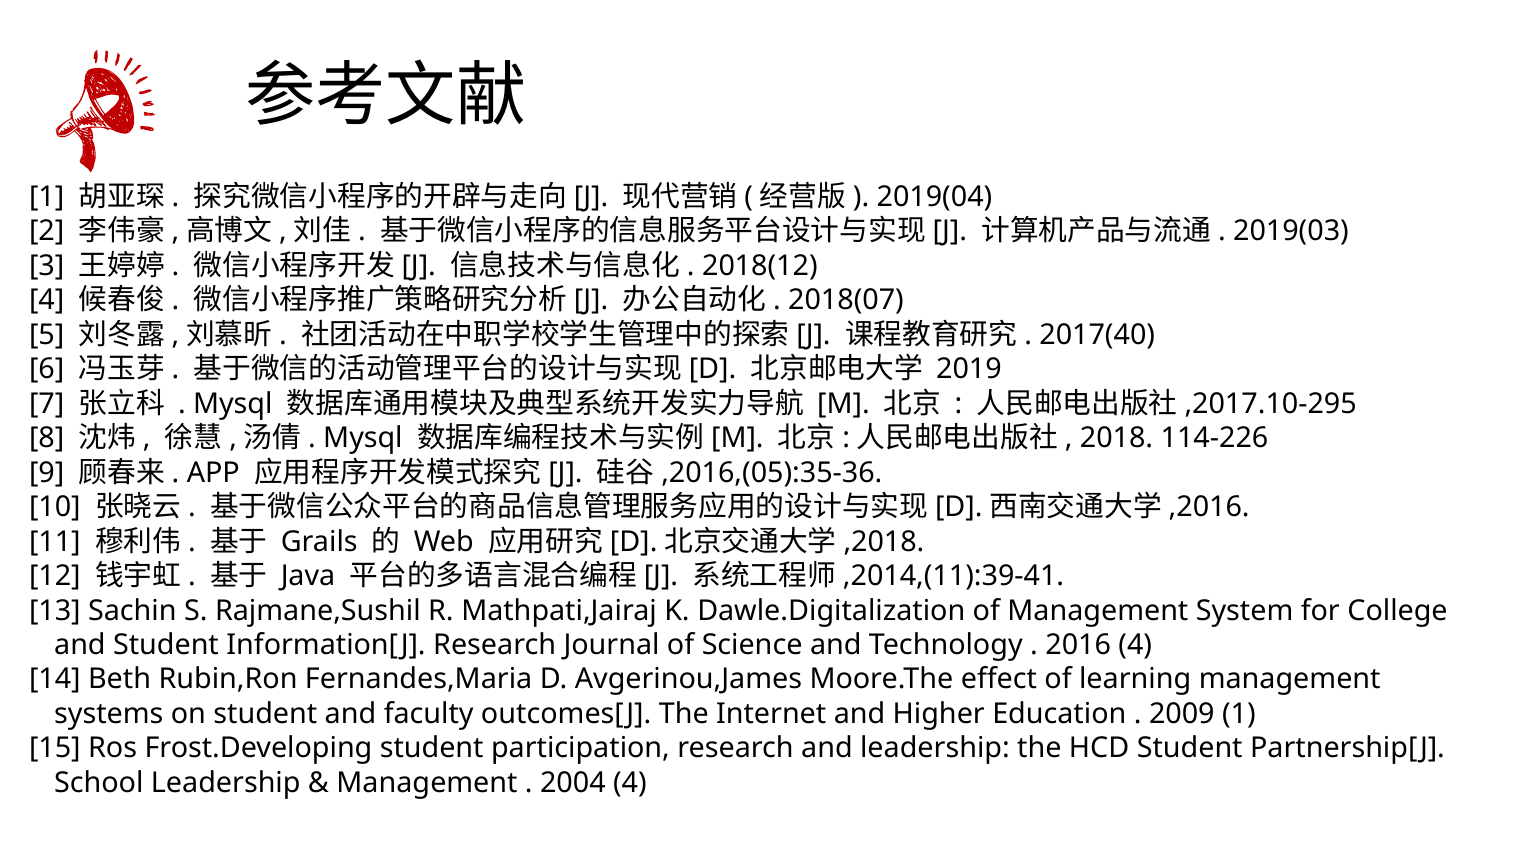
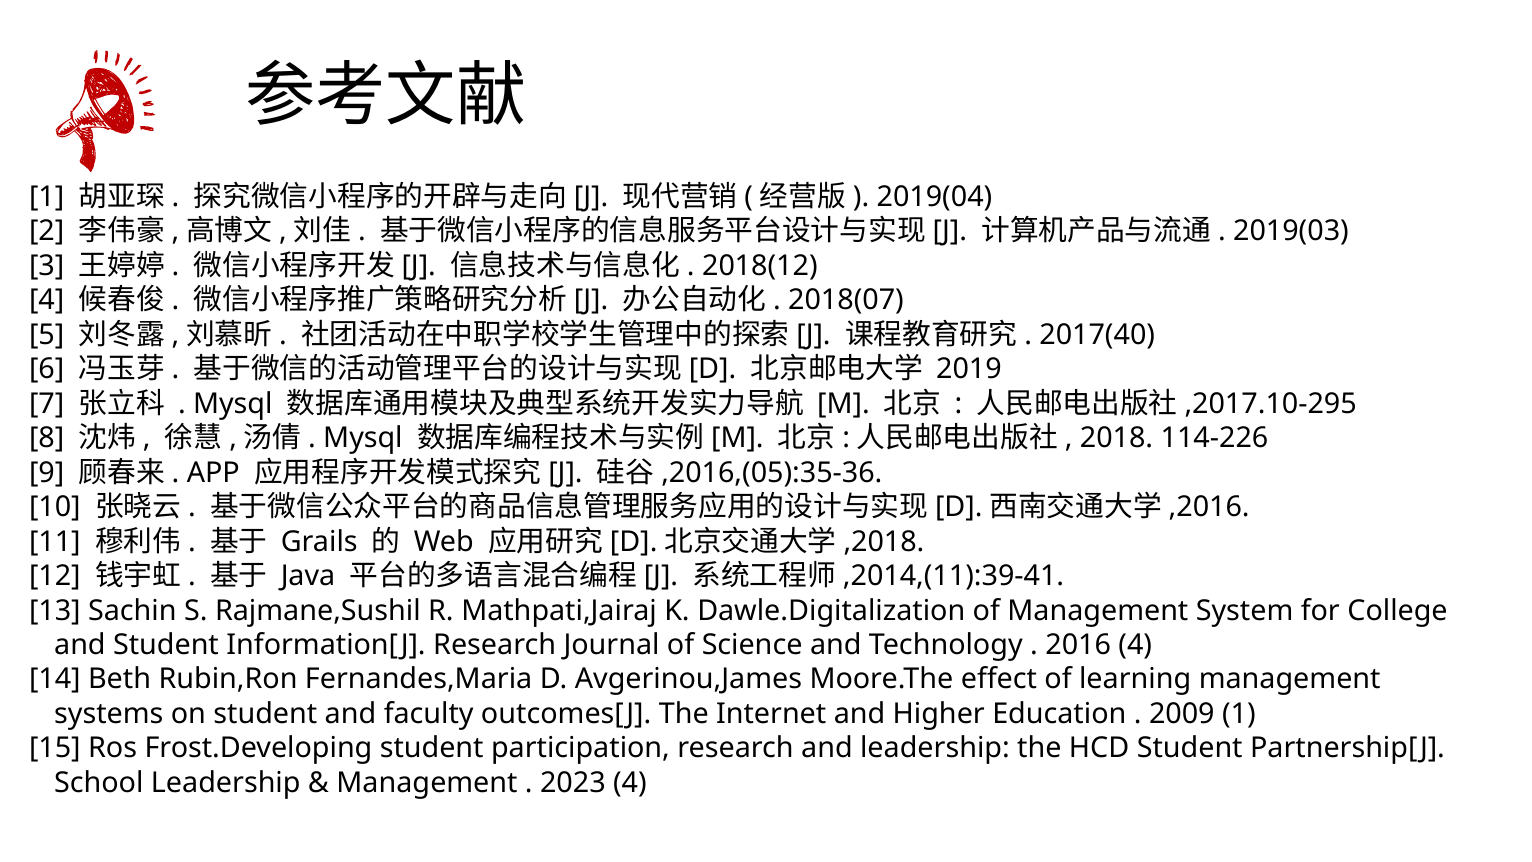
2004: 2004 -> 2023
